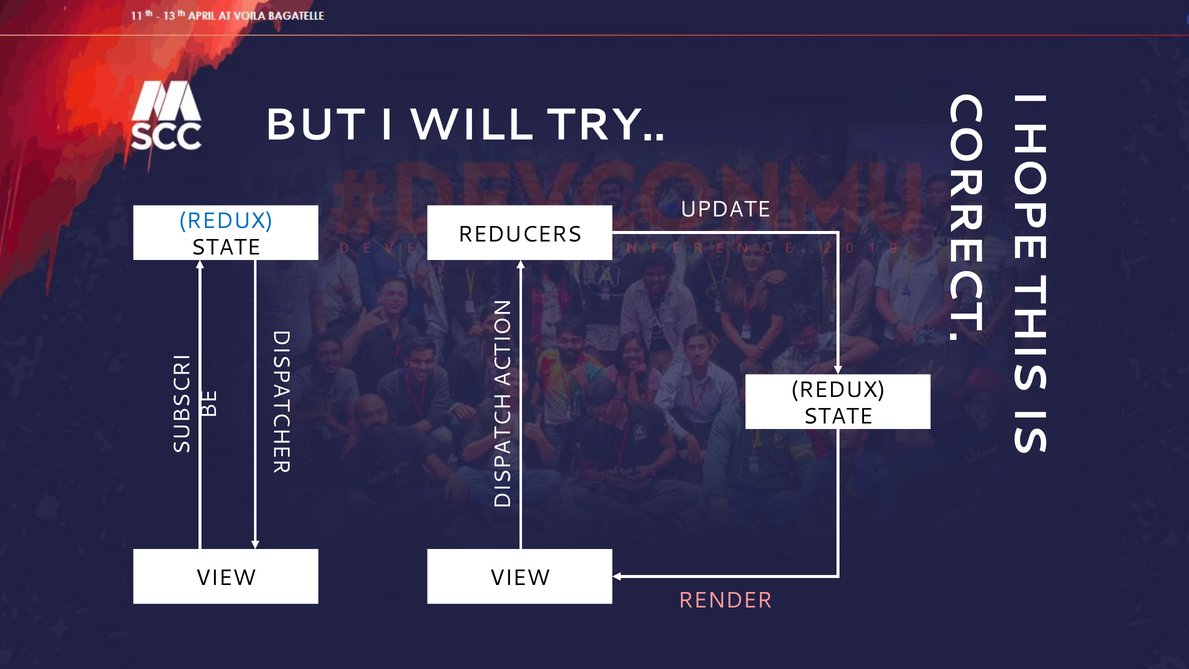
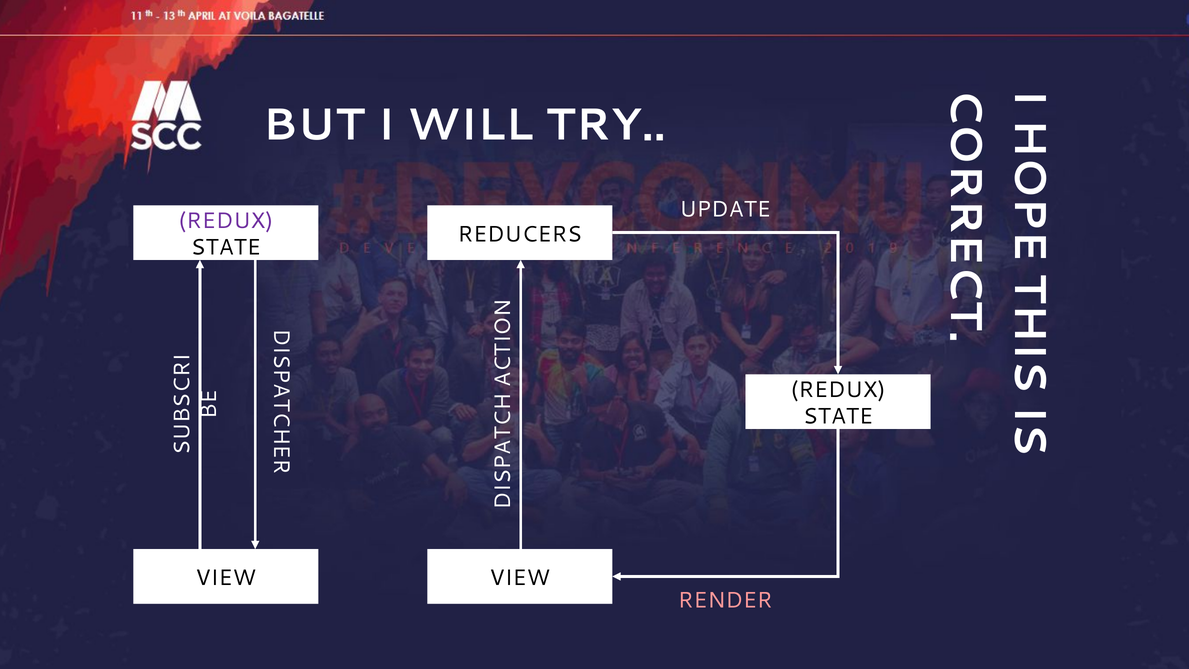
REDUX at (226, 221) colour: blue -> purple
